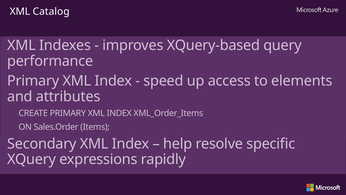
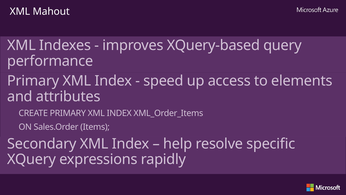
Catalog: Catalog -> Mahout
